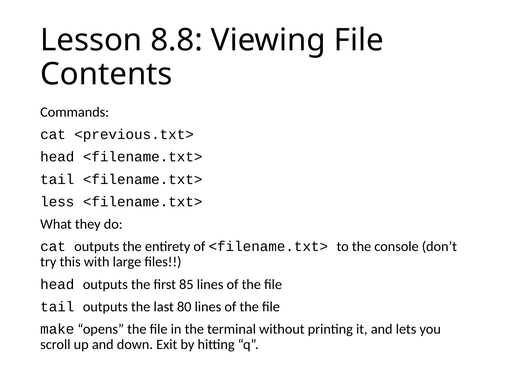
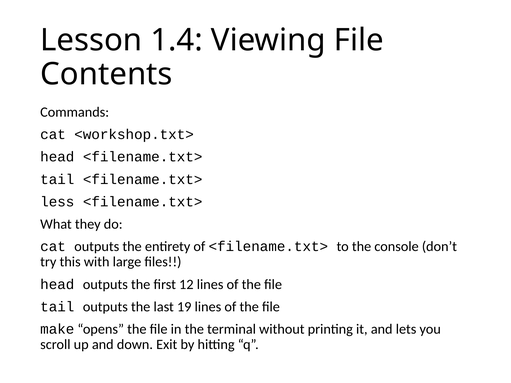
8.8: 8.8 -> 1.4
<previous.txt>: <previous.txt> -> <workshop.txt>
85: 85 -> 12
80: 80 -> 19
